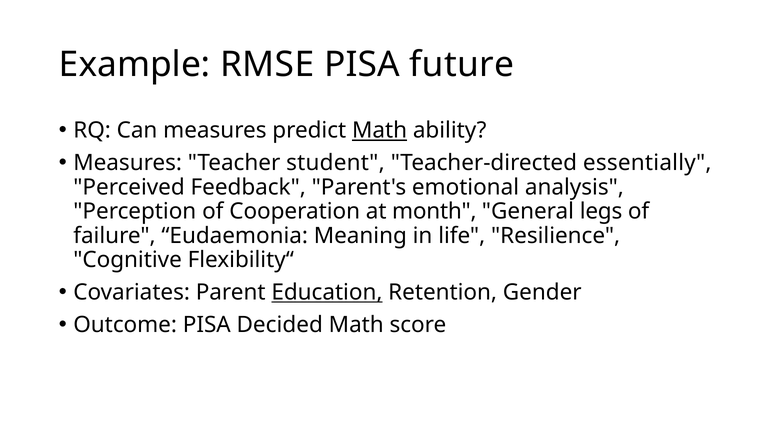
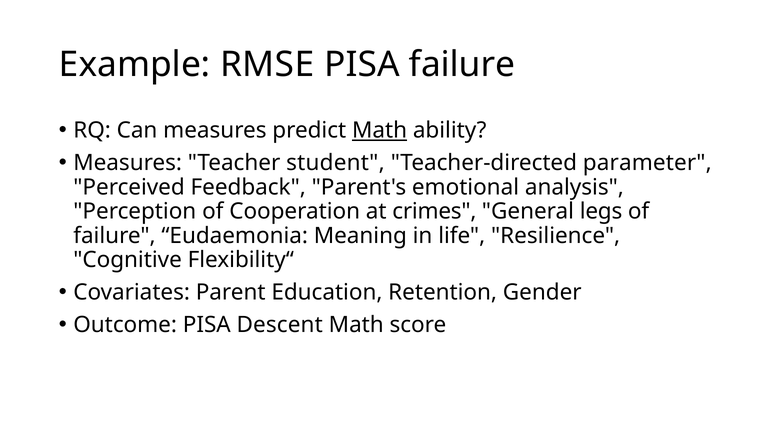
PISA future: future -> failure
essentially: essentially -> parameter
month: month -> crimes
Education underline: present -> none
Decided: Decided -> Descent
